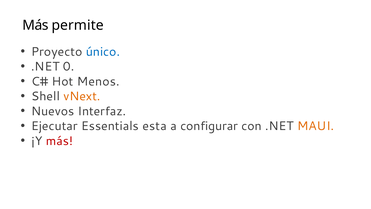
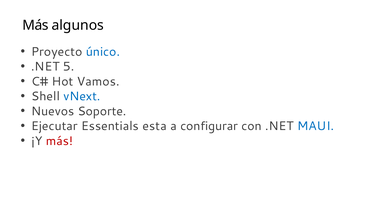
permite: permite -> algunos
0: 0 -> 5
Menos: Menos -> Vamos
vNext colour: orange -> blue
Interfaz: Interfaz -> Soporte
MAUI colour: orange -> blue
